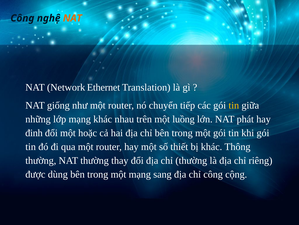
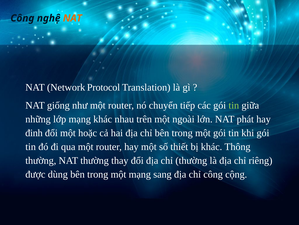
Ethernet: Ethernet -> Protocol
tin at (234, 105) colour: yellow -> light green
luồng: luồng -> ngoài
